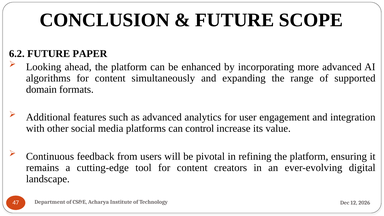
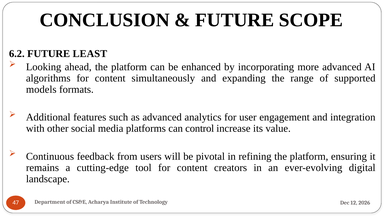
PAPER: PAPER -> LEAST
domain: domain -> models
